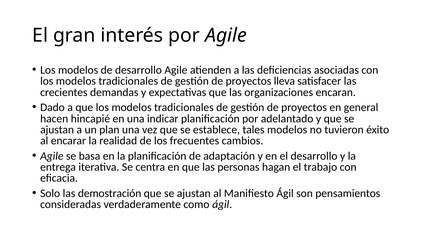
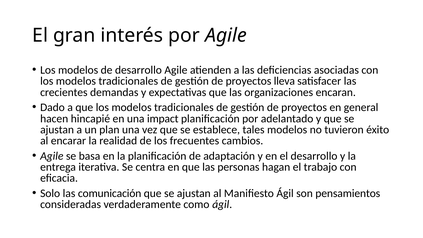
indicar: indicar -> impact
demostración: demostración -> comunicación
